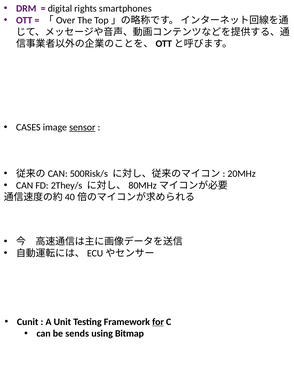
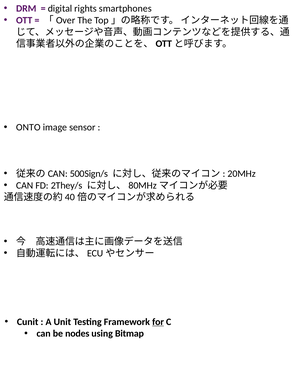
CASES: CASES -> ONTO
sensor underline: present -> none
500Risk/s: 500Risk/s -> 500Sign/s
sends: sends -> nodes
